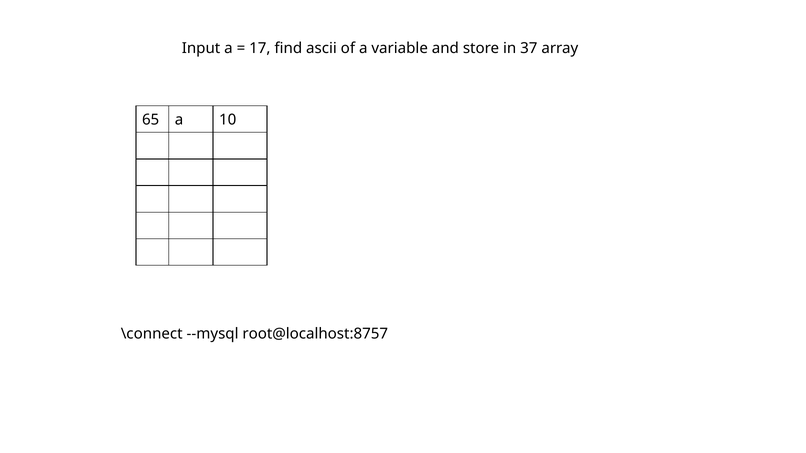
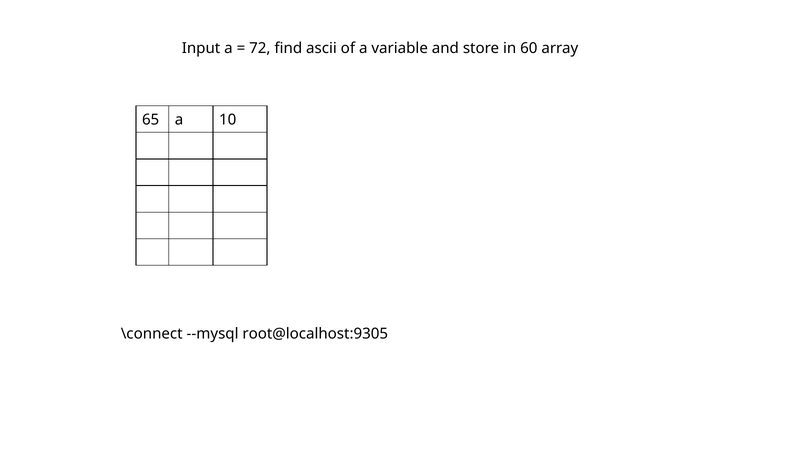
17: 17 -> 72
37: 37 -> 60
root@localhost:8757: root@localhost:8757 -> root@localhost:9305
